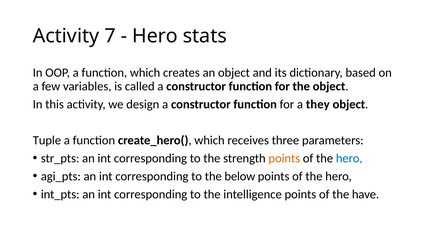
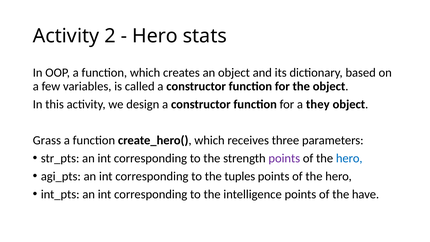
7: 7 -> 2
Tuple: Tuple -> Grass
points at (284, 158) colour: orange -> purple
below: below -> tuples
